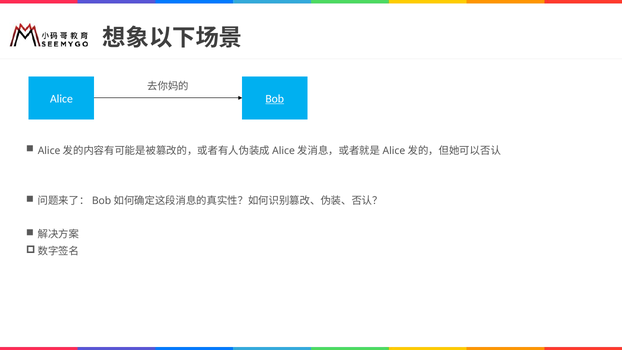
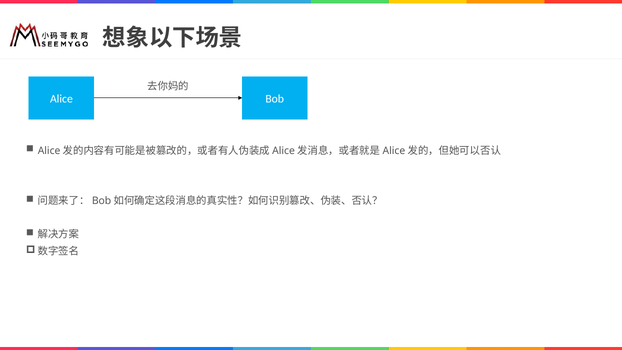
Bob underline: present -> none
